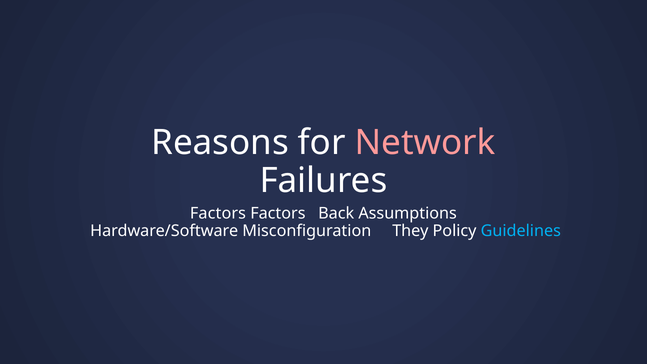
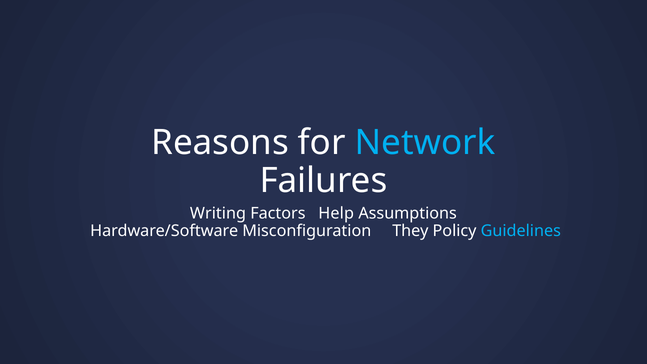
Network colour: pink -> light blue
Factors at (218, 213): Factors -> Writing
Back: Back -> Help
